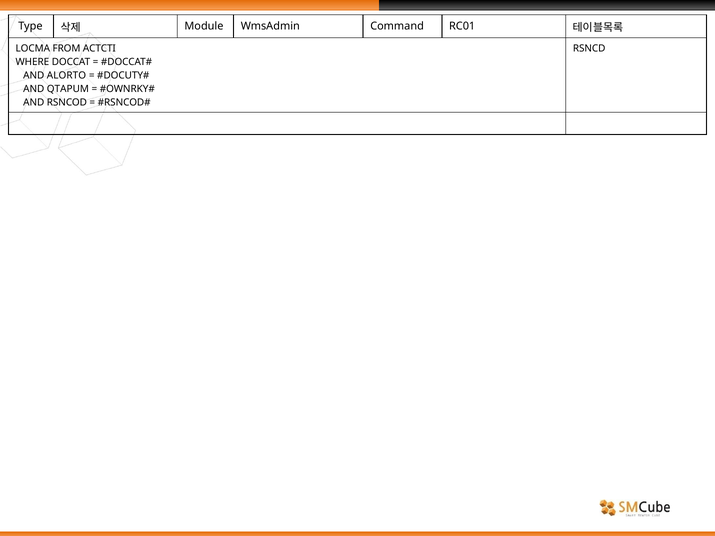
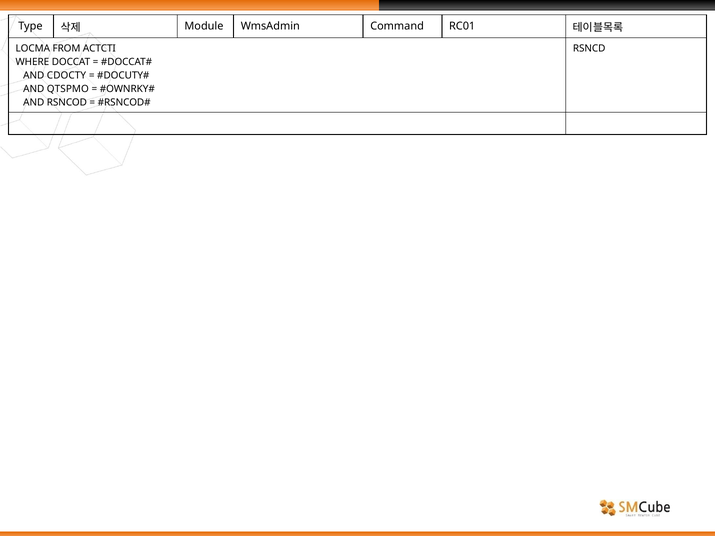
ALORTO: ALORTO -> CDOCTY
QTAPUM: QTAPUM -> QTSPMO
